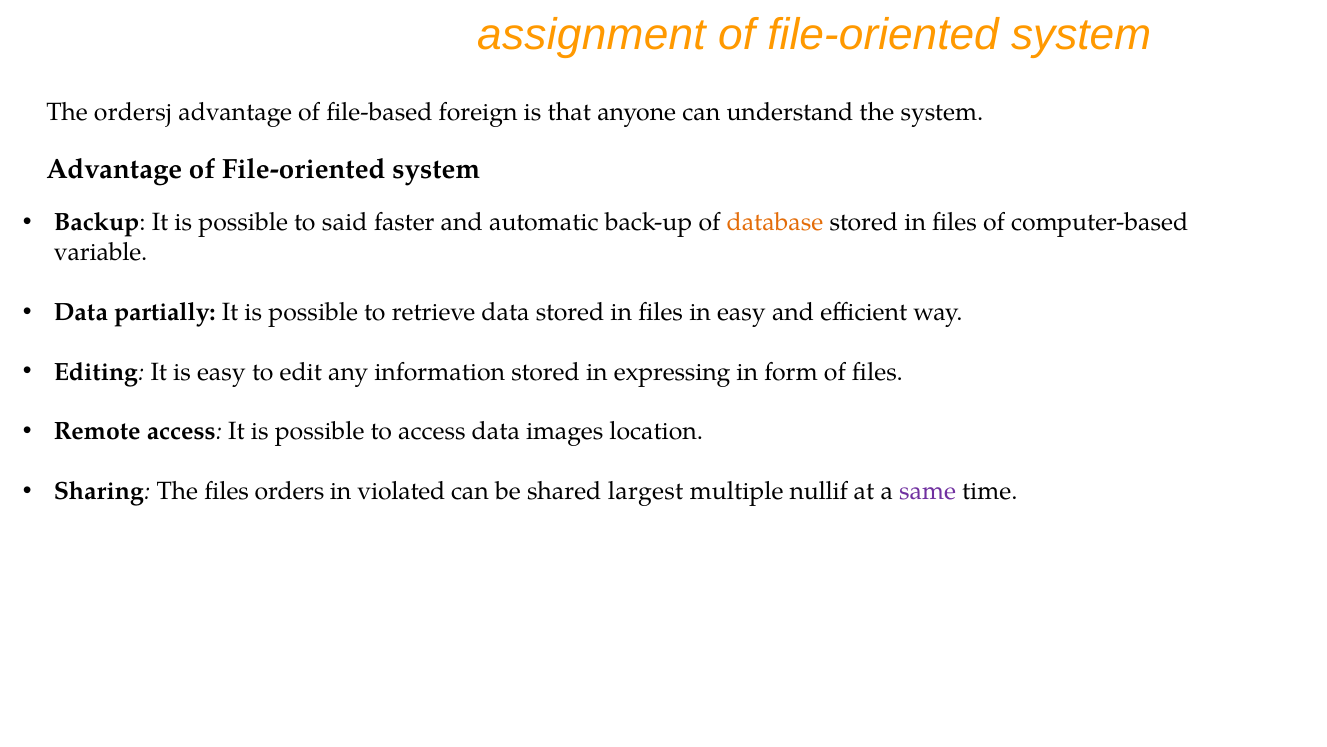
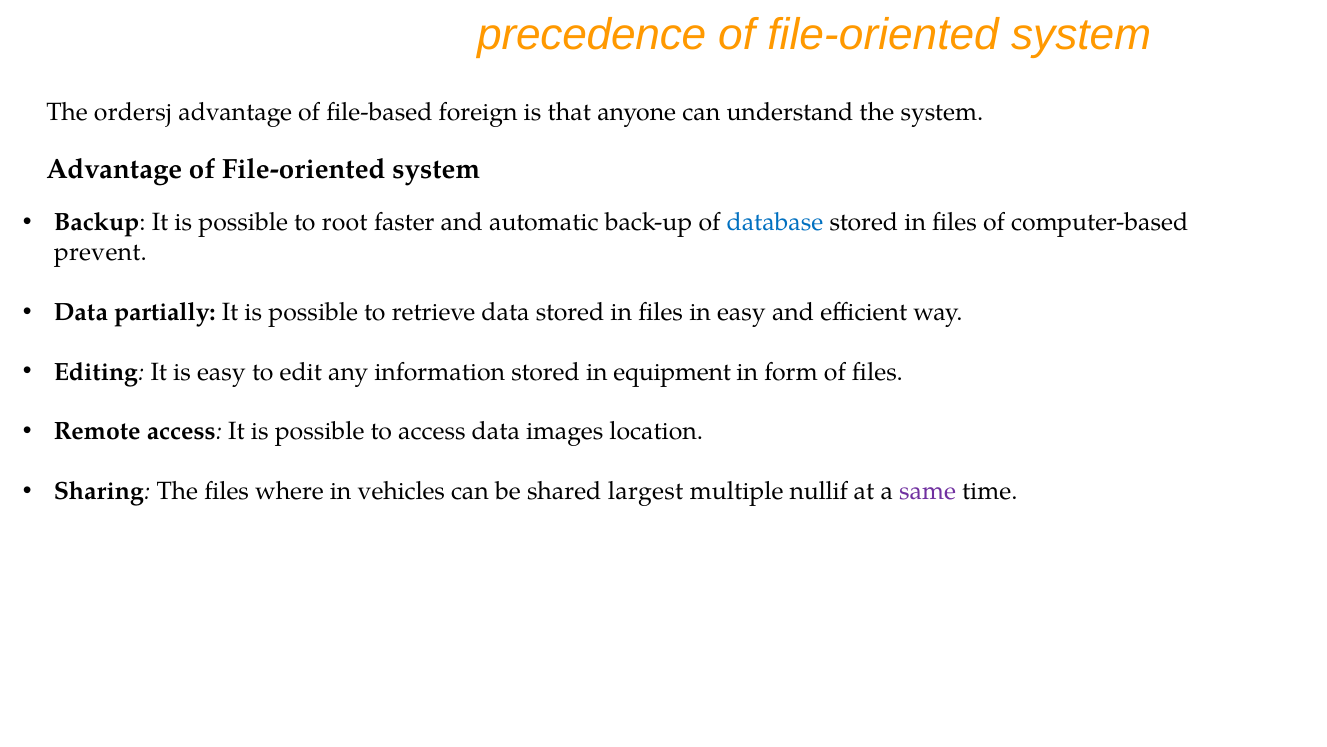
assignment: assignment -> precedence
said: said -> root
database colour: orange -> blue
variable: variable -> prevent
expressing: expressing -> equipment
orders: orders -> where
violated: violated -> vehicles
